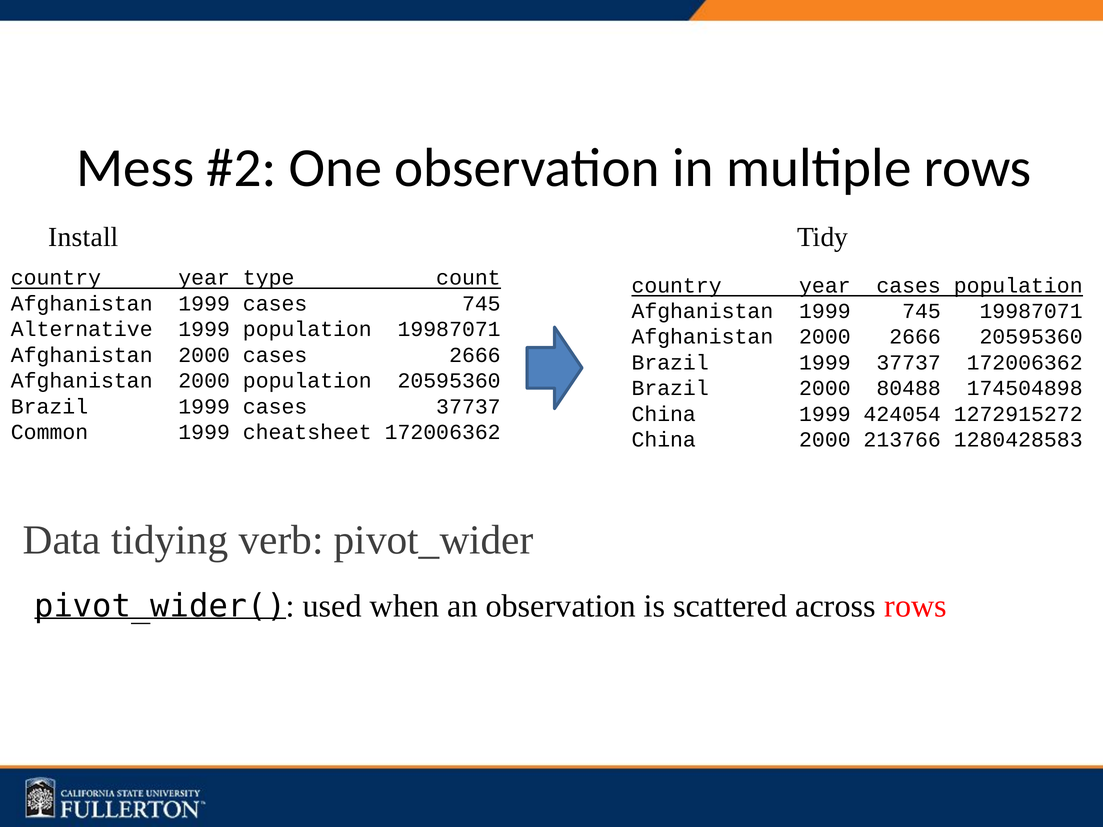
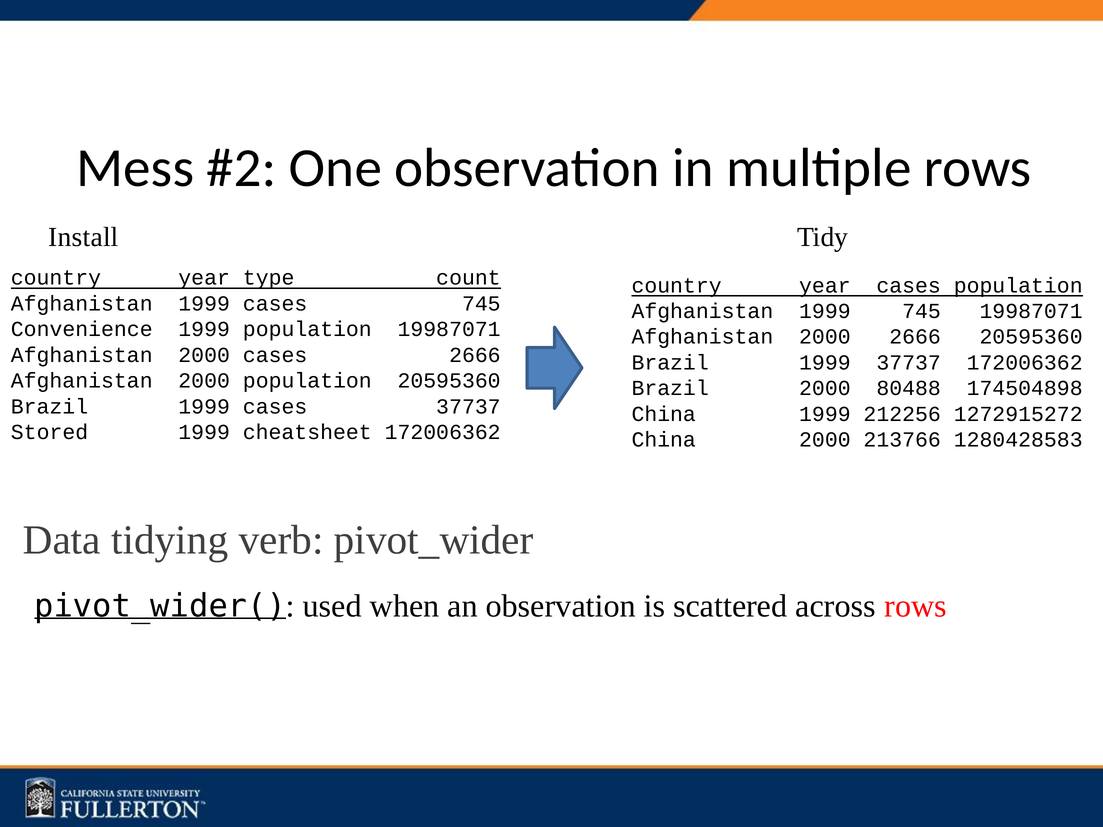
Alternative: Alternative -> Convenience
424054: 424054 -> 212256
Common: Common -> Stored
